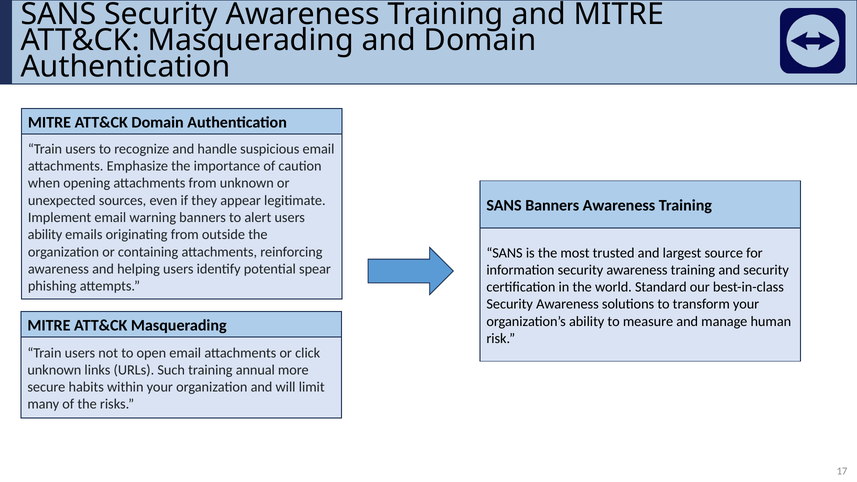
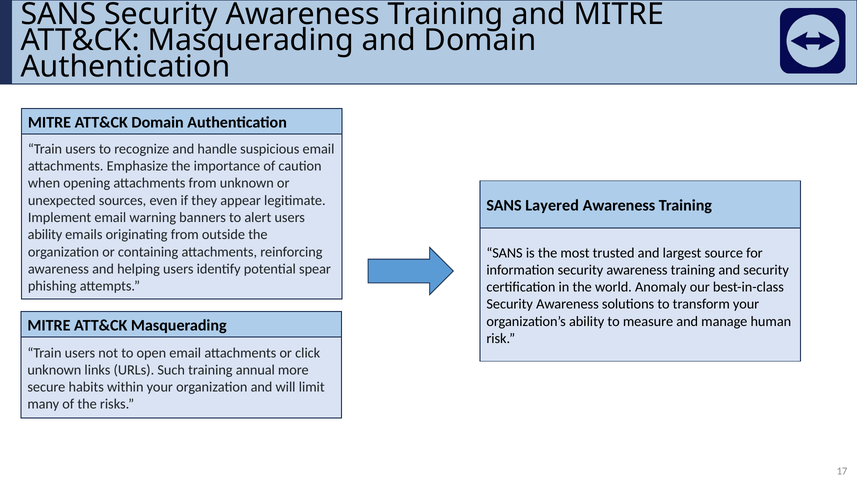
SANS Banners: Banners -> Layered
Standard: Standard -> Anomaly
